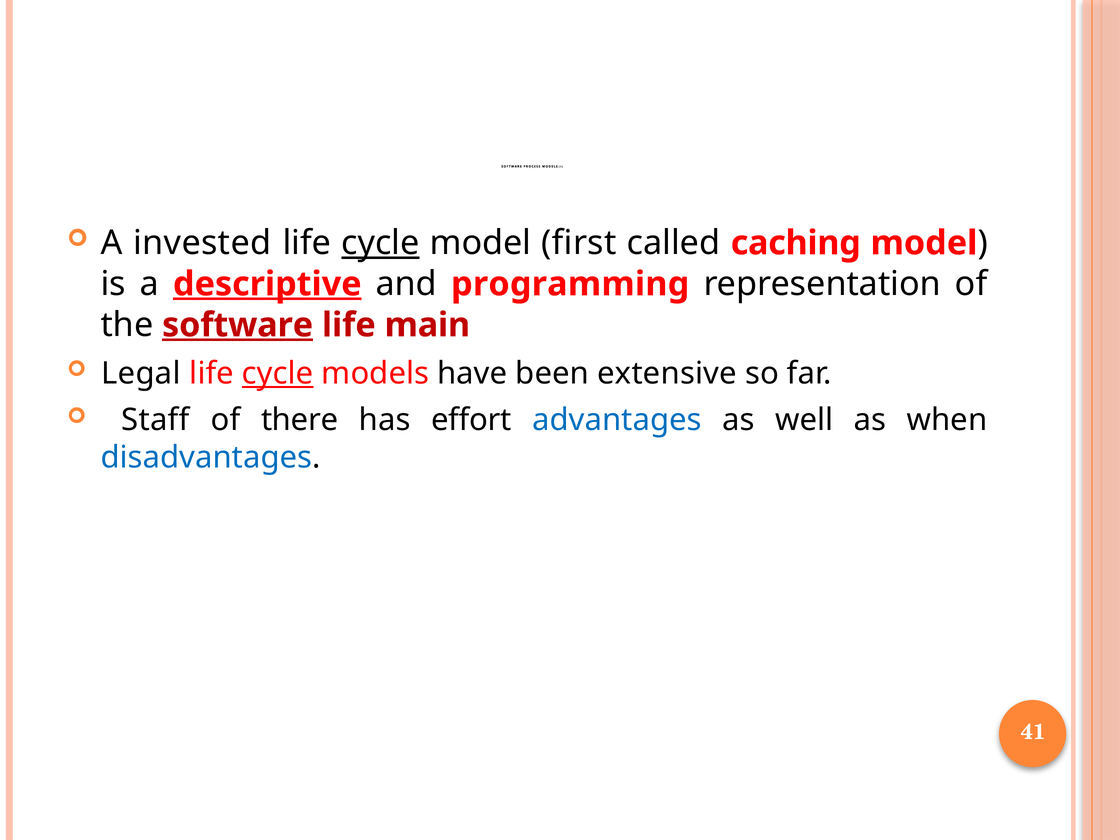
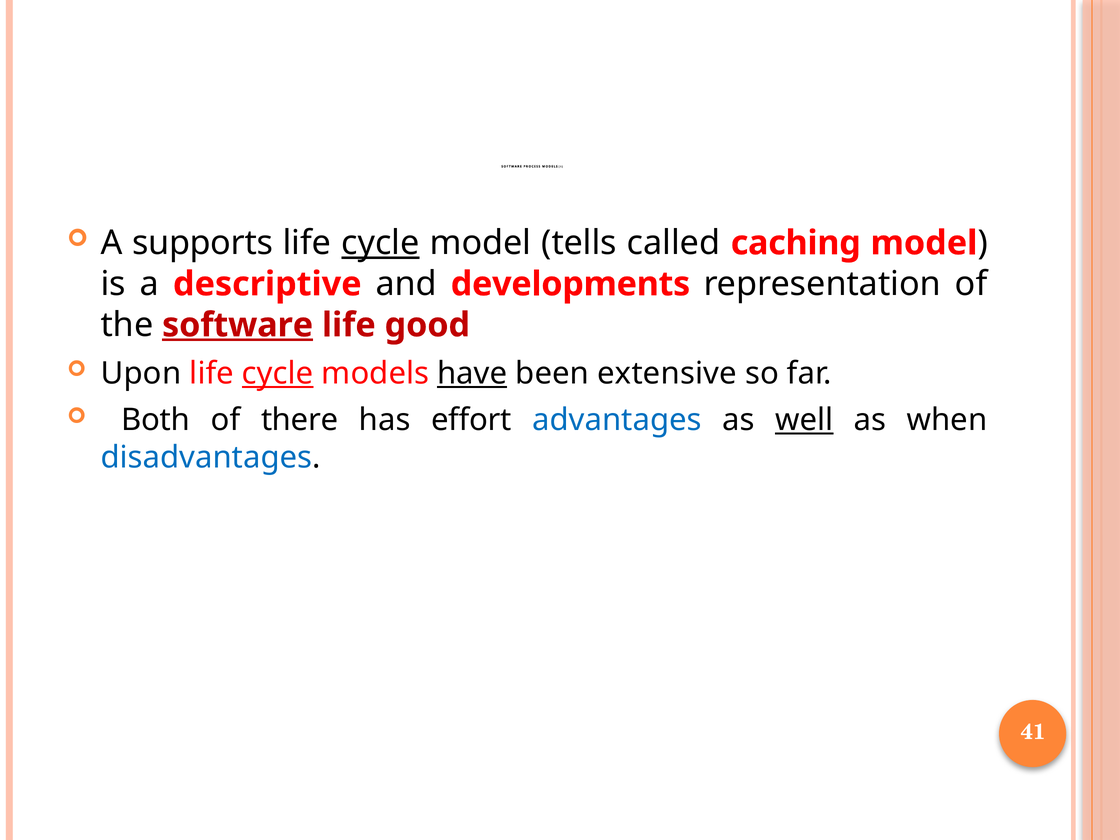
invested: invested -> supports
first: first -> tells
descriptive underline: present -> none
programming: programming -> developments
main: main -> good
Legal: Legal -> Upon
have underline: none -> present
Staff: Staff -> Both
well underline: none -> present
